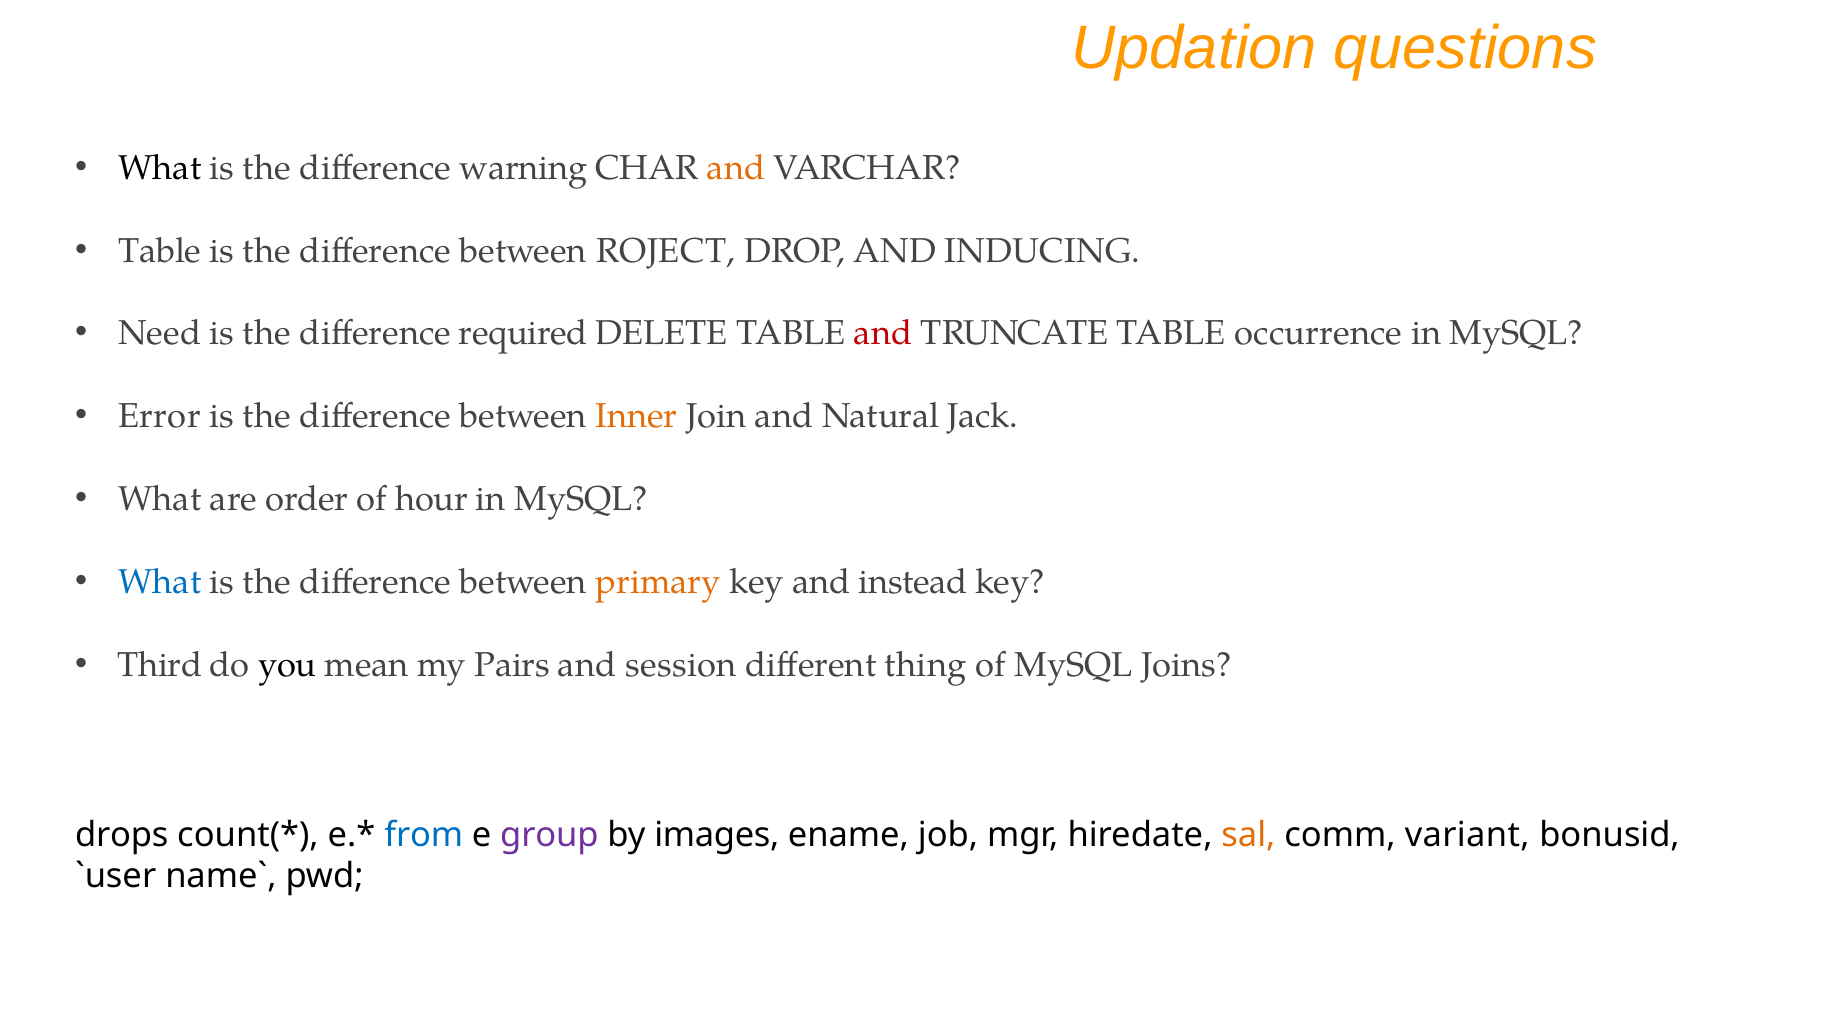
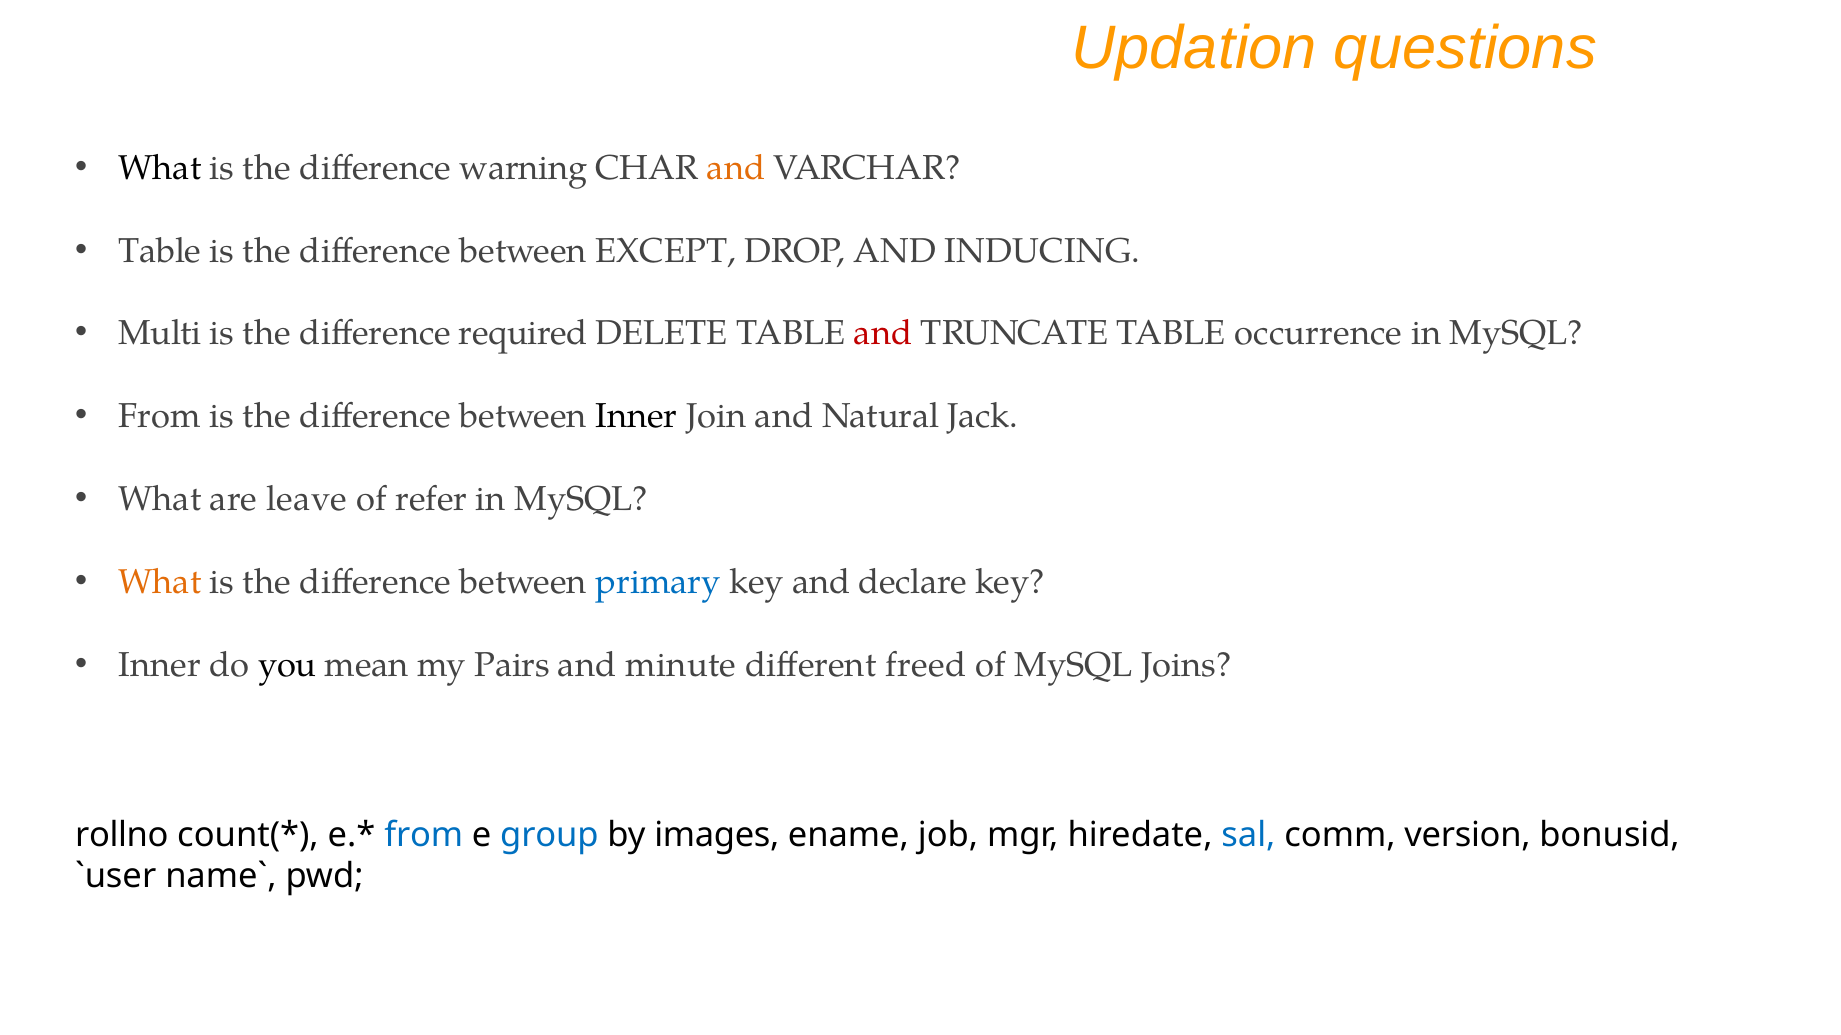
ROJECT: ROJECT -> EXCEPT
Need: Need -> Multi
Error at (160, 416): Error -> From
Inner at (637, 416) colour: orange -> black
order: order -> leave
hour: hour -> refer
What at (160, 582) colour: blue -> orange
primary colour: orange -> blue
instead: instead -> declare
Third at (160, 665): Third -> Inner
session: session -> minute
thing: thing -> freed
drops: drops -> rollno
group colour: purple -> blue
sal colour: orange -> blue
variant: variant -> version
